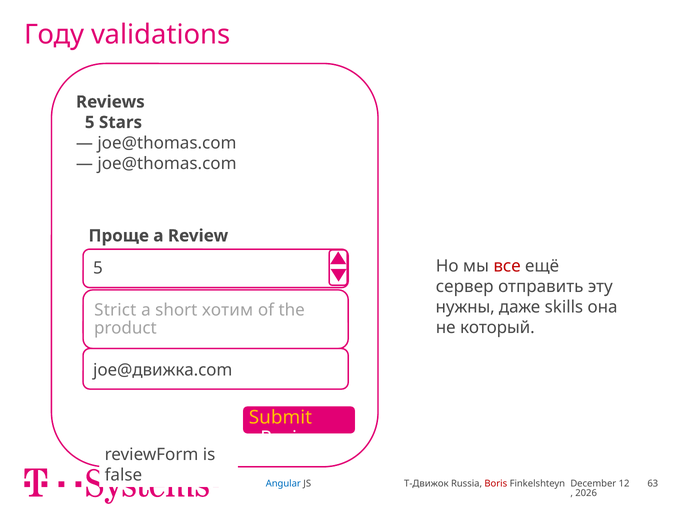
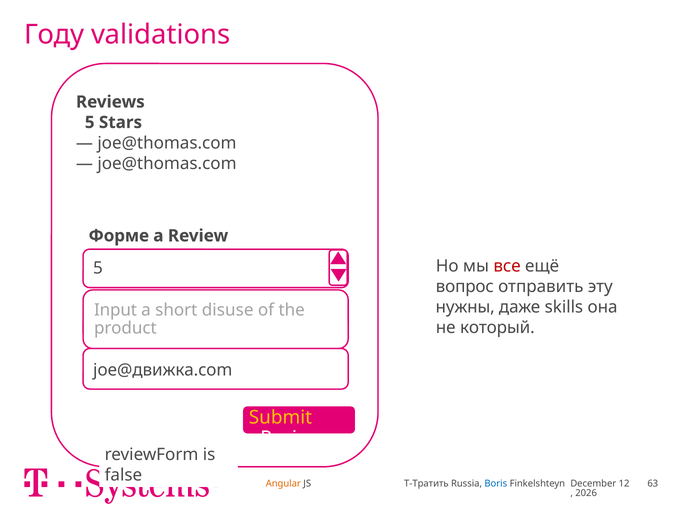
Проще: Проще -> Форме
сервер: сервер -> вопрос
Strict: Strict -> Input
хотим: хотим -> disuse
Angular colour: blue -> orange
T-Движок: T-Движок -> T-Тратить
Boris colour: red -> blue
